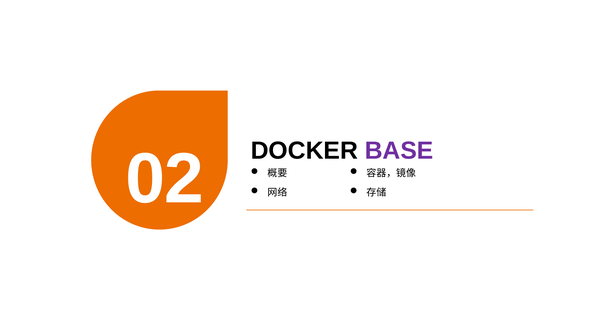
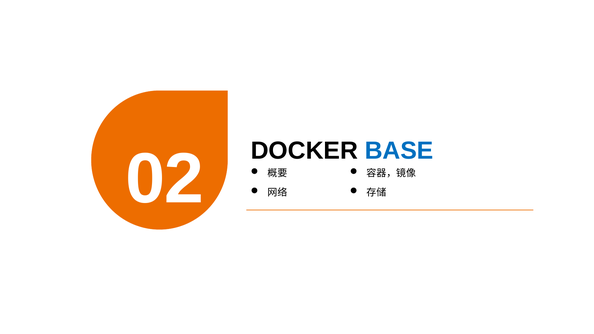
BASE colour: purple -> blue
